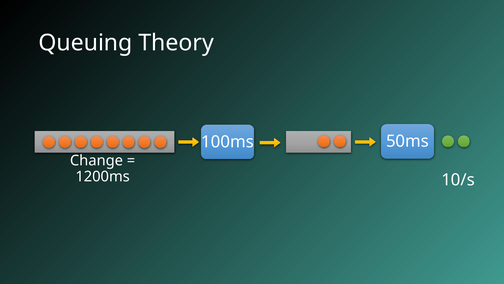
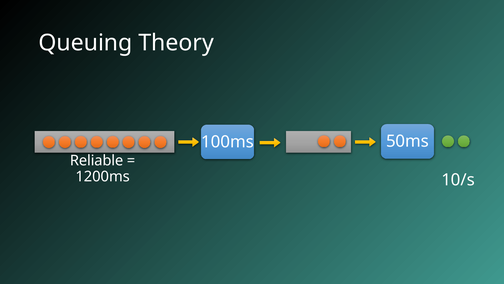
Change: Change -> Reliable
